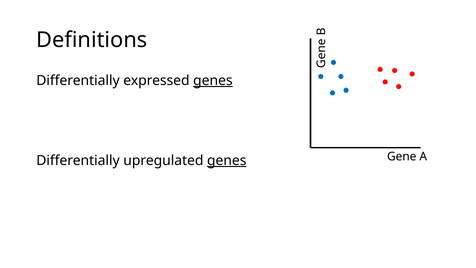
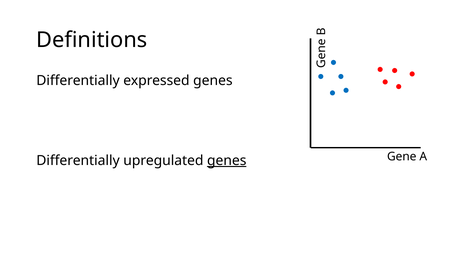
genes at (213, 80) underline: present -> none
